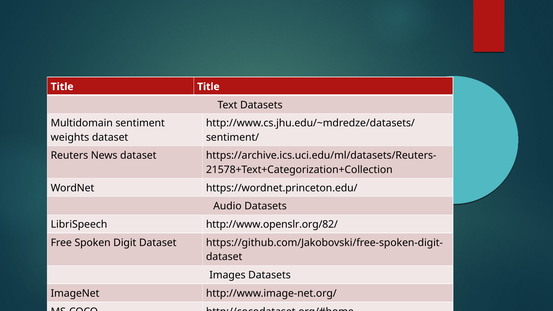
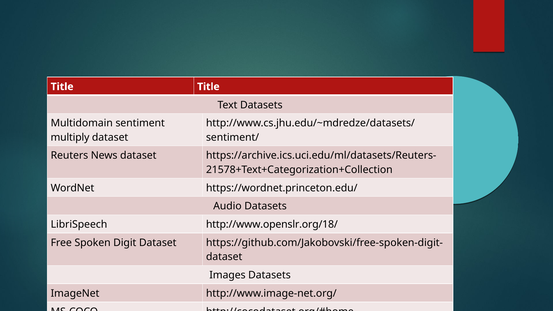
weights: weights -> multiply
http://www.openslr.org/82/: http://www.openslr.org/82/ -> http://www.openslr.org/18/
